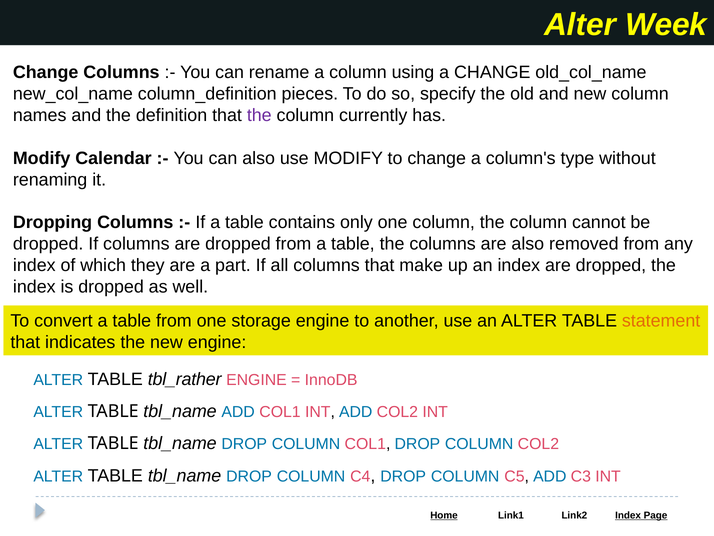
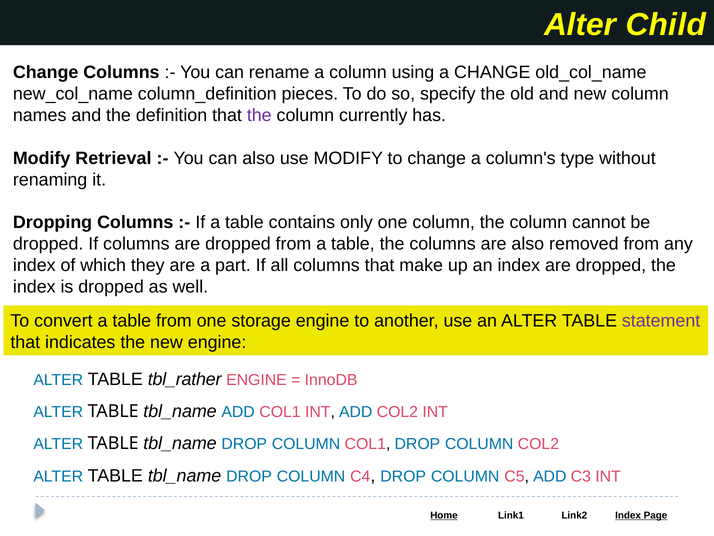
Week: Week -> Child
Calendar: Calendar -> Retrieval
statement colour: orange -> purple
